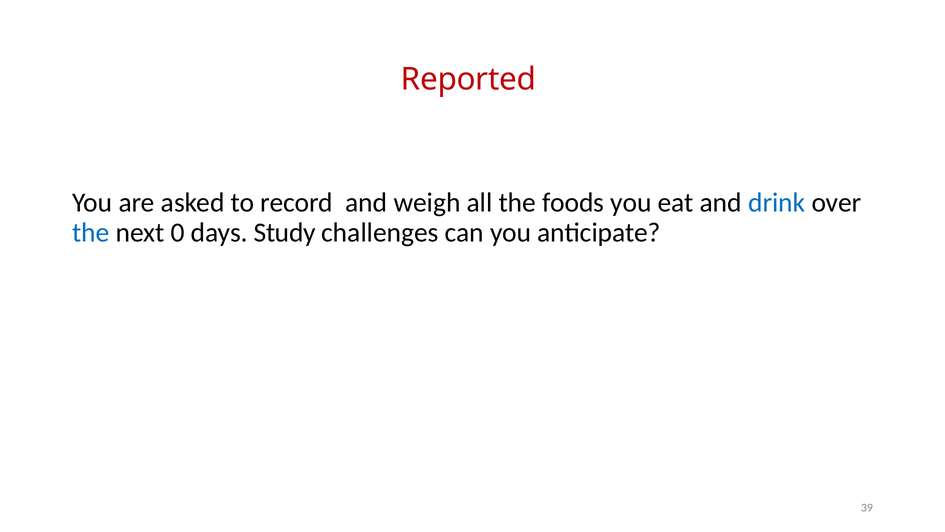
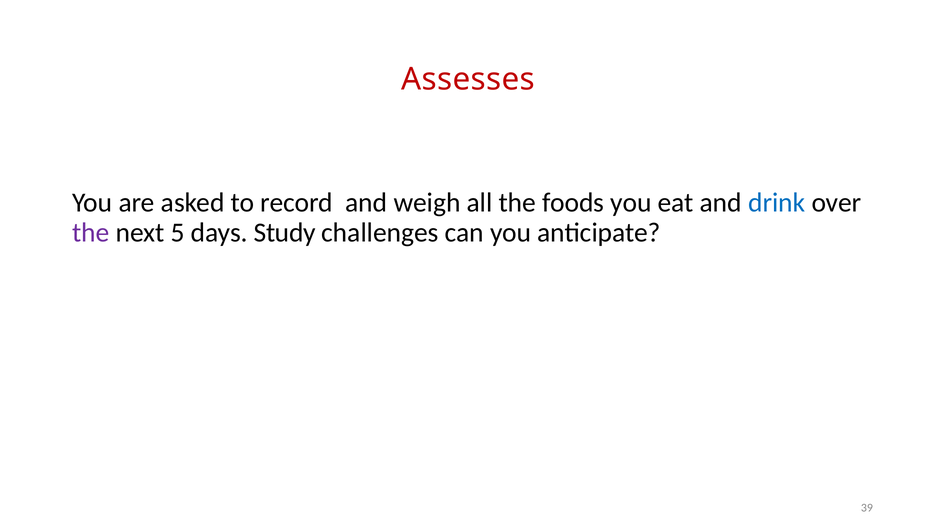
Reported: Reported -> Assesses
the at (91, 232) colour: blue -> purple
0: 0 -> 5
